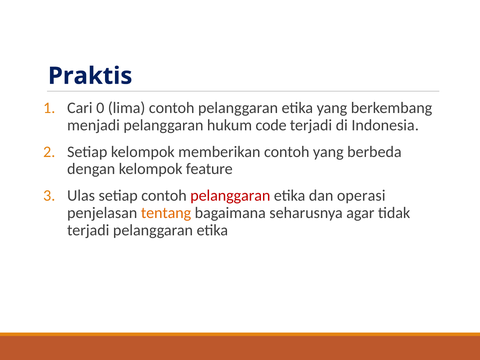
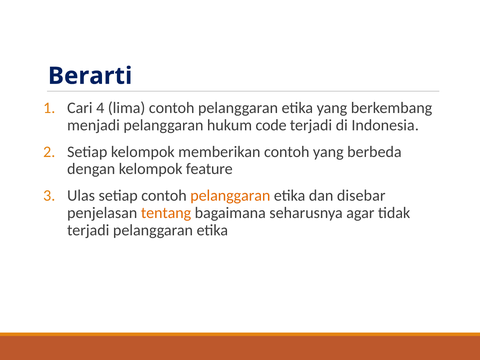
Praktis: Praktis -> Berarti
0: 0 -> 4
pelanggaran at (230, 196) colour: red -> orange
operasi: operasi -> disebar
